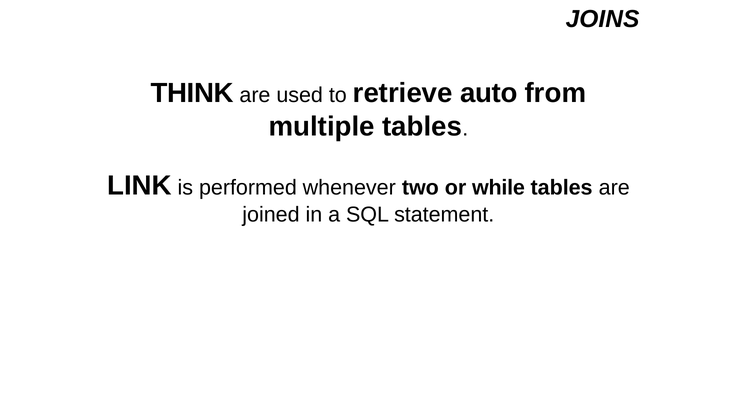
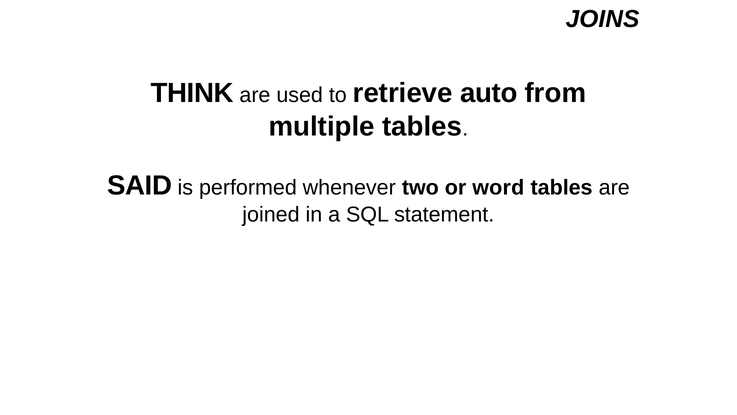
LINK: LINK -> SAID
while: while -> word
